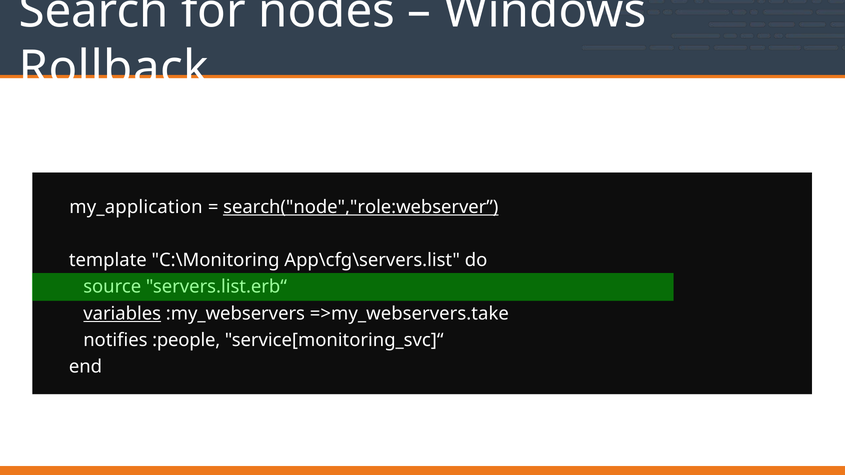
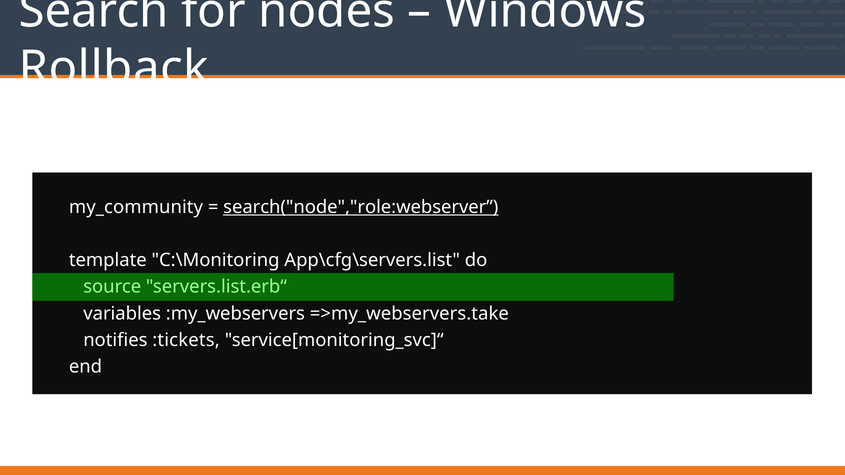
my_application: my_application -> my_community
variables underline: present -> none
:people: :people -> :tickets
